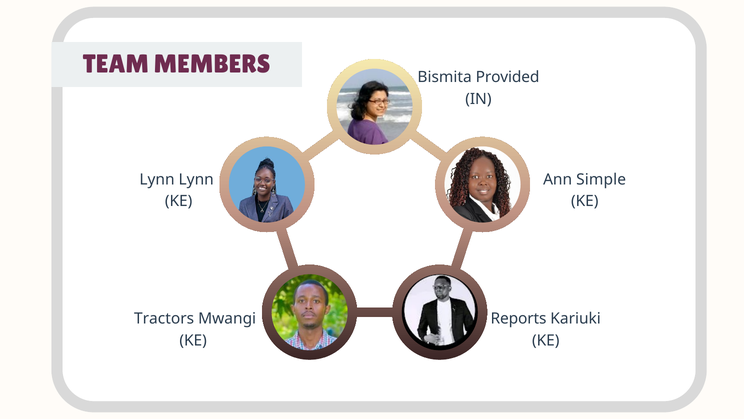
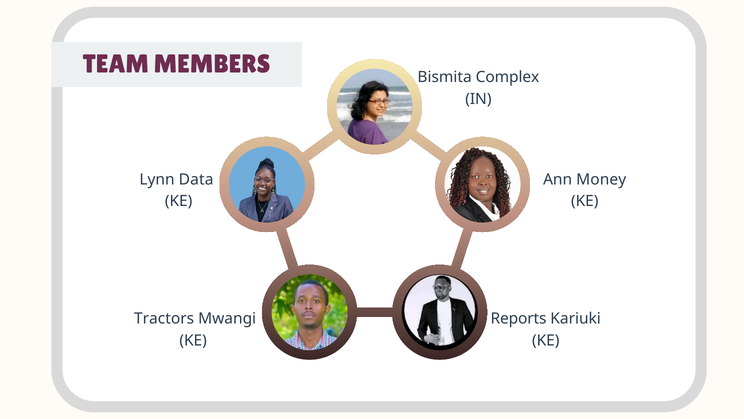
Provided: Provided -> Complex
Lynn Lynn: Lynn -> Data
Simple: Simple -> Money
